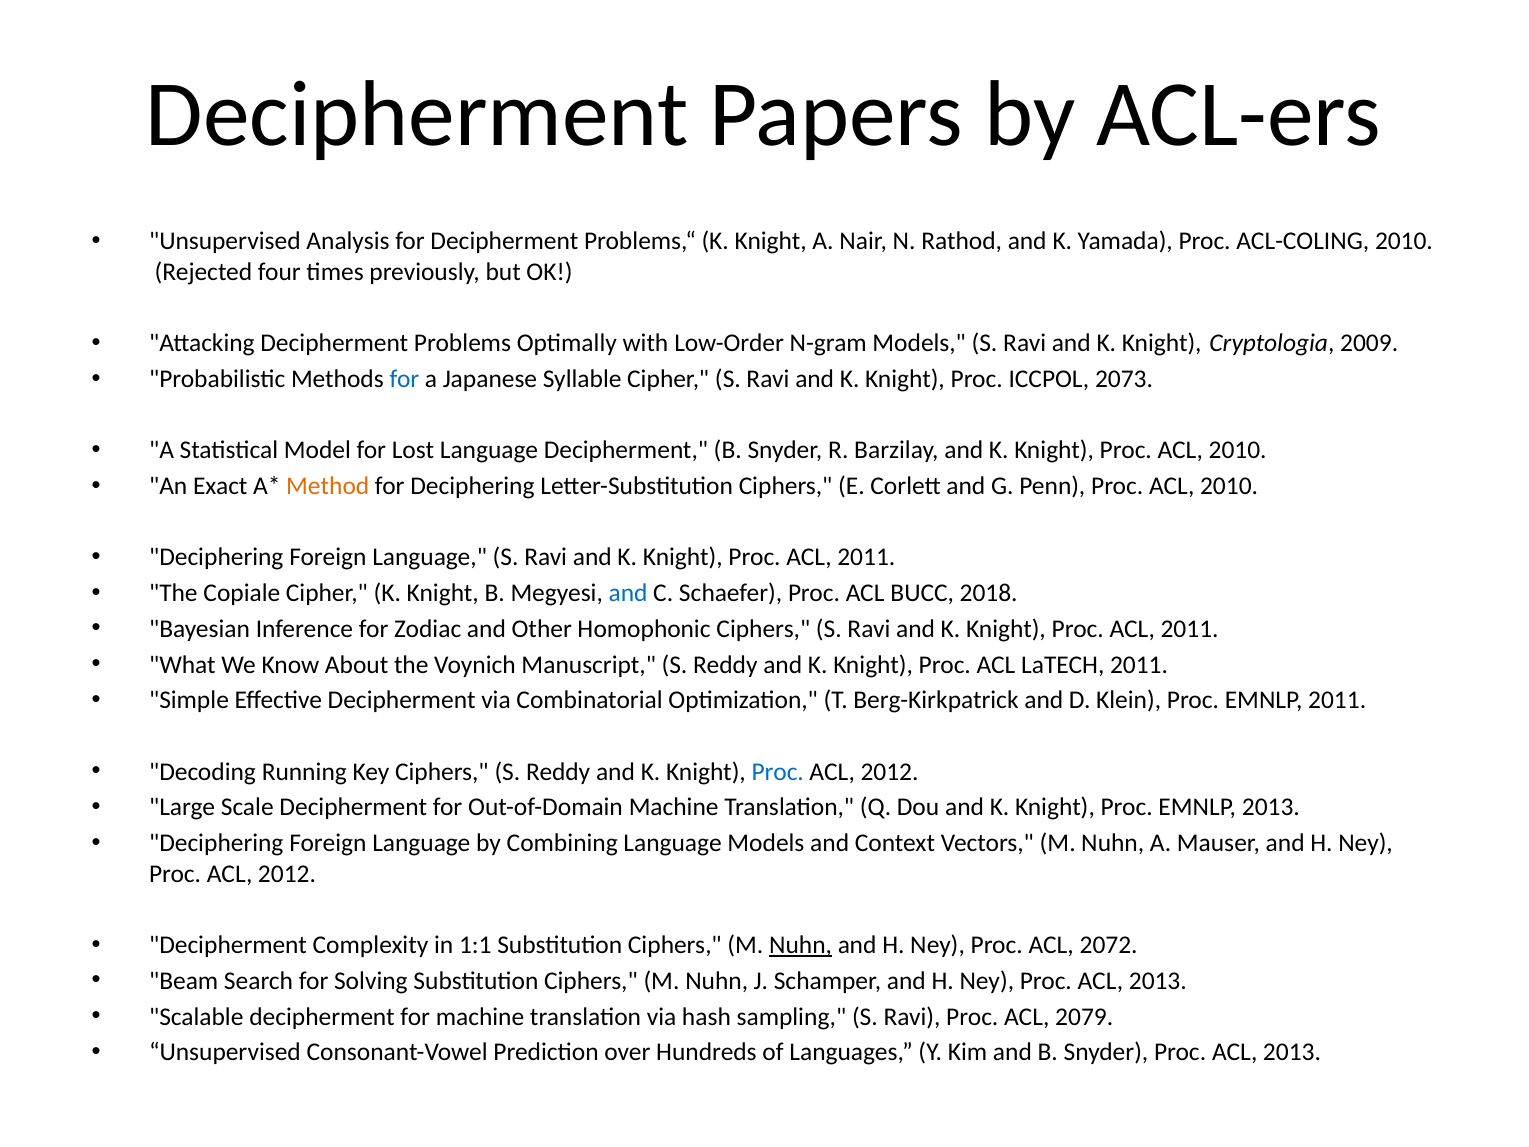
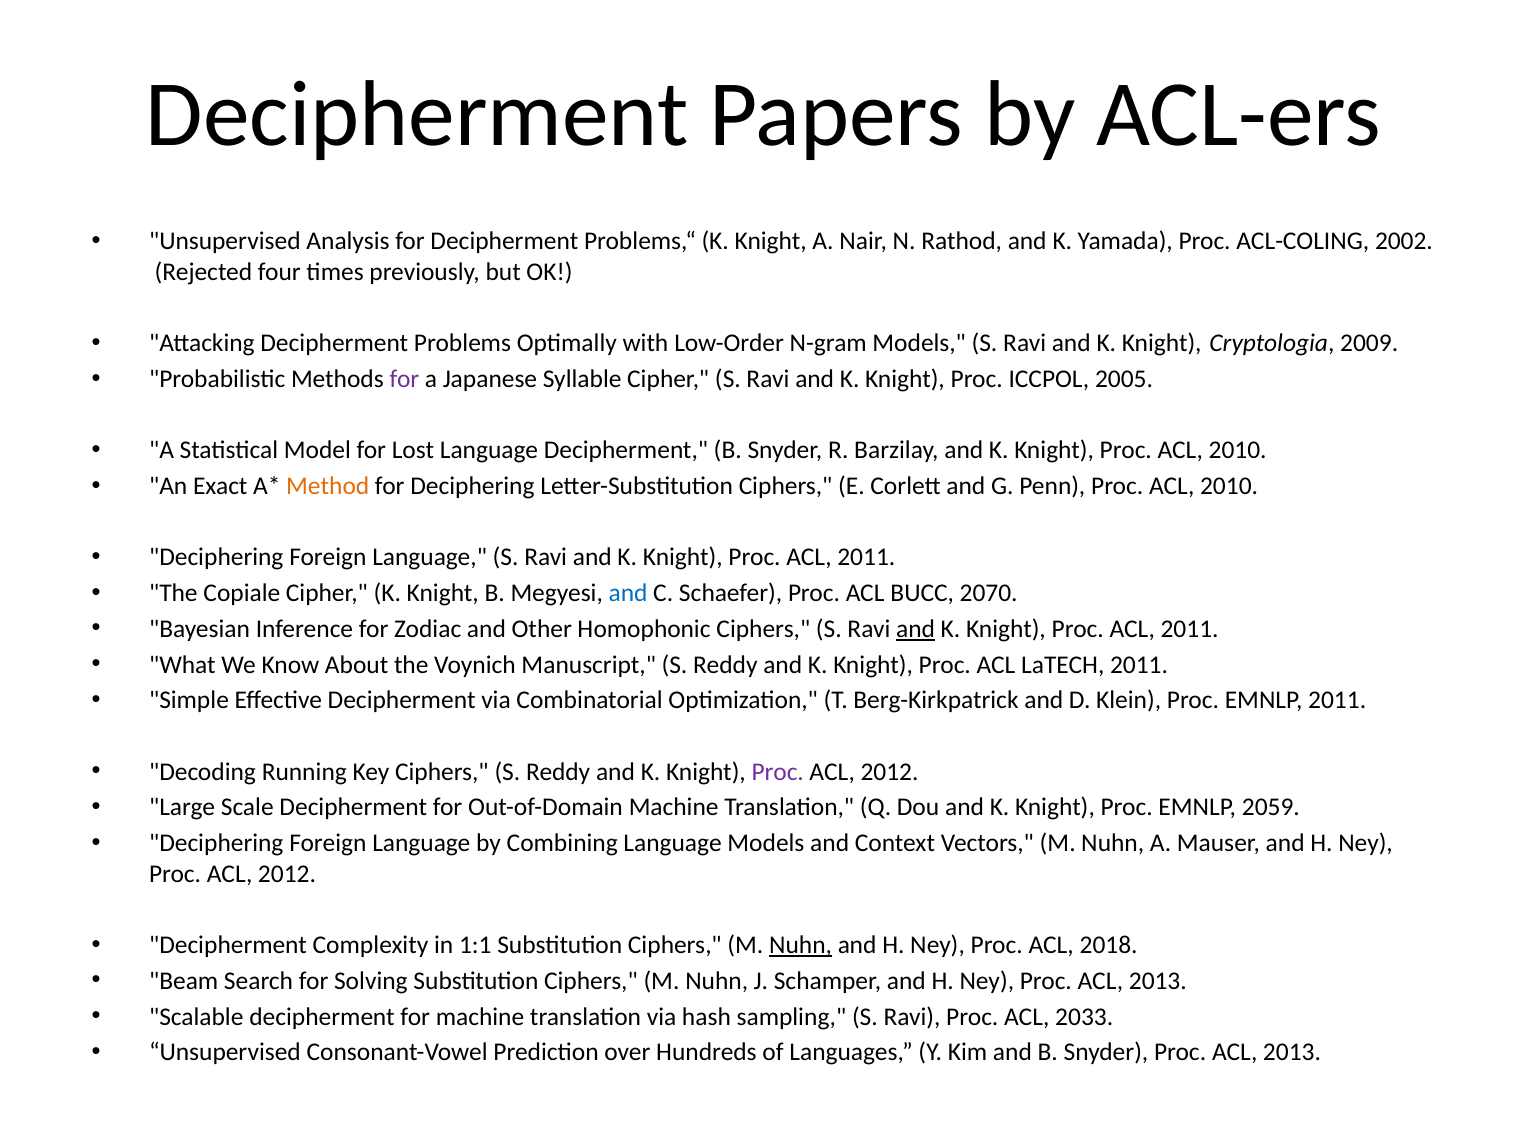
ACL-COLING 2010: 2010 -> 2002
for at (404, 379) colour: blue -> purple
2073: 2073 -> 2005
2018: 2018 -> 2070
and at (916, 629) underline: none -> present
Proc at (778, 772) colour: blue -> purple
EMNLP 2013: 2013 -> 2059
2072: 2072 -> 2018
2079: 2079 -> 2033
